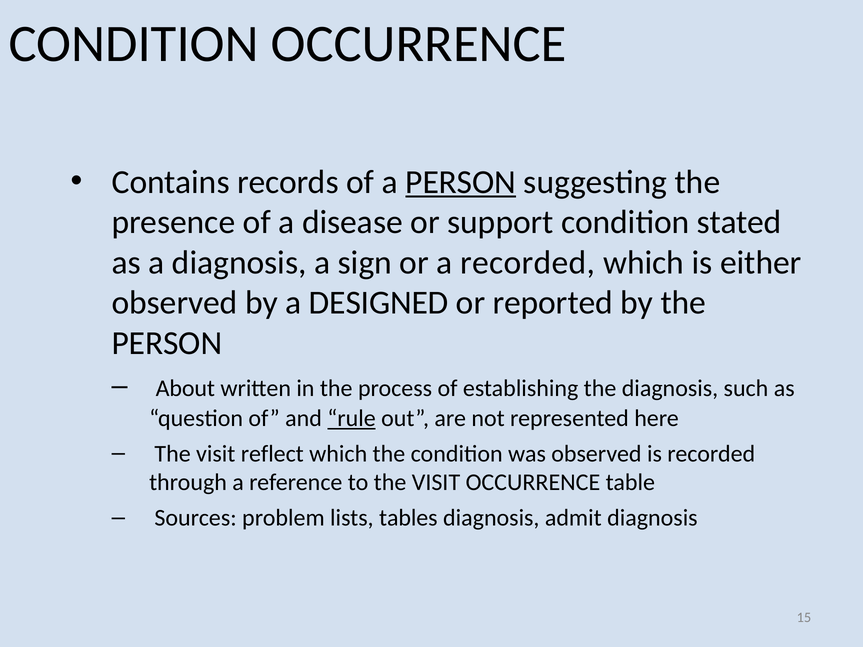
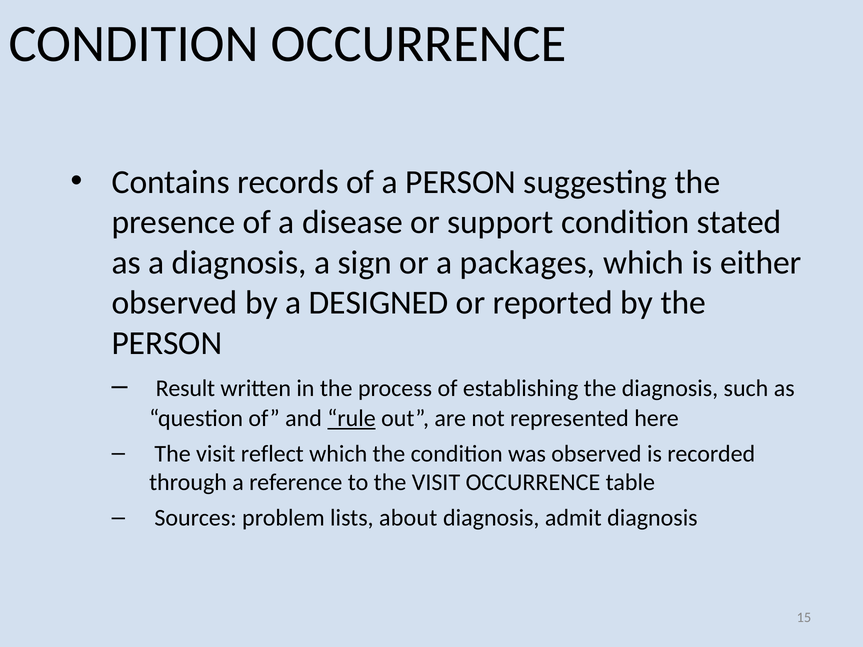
PERSON at (461, 182) underline: present -> none
a recorded: recorded -> packages
About: About -> Result
tables: tables -> about
